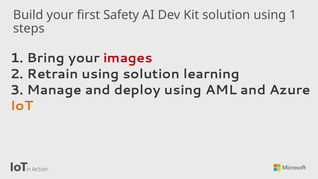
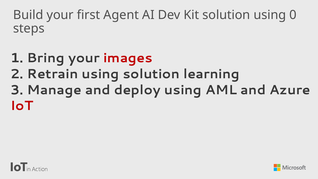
Safety: Safety -> Agent
using 1: 1 -> 0
IoT colour: orange -> red
